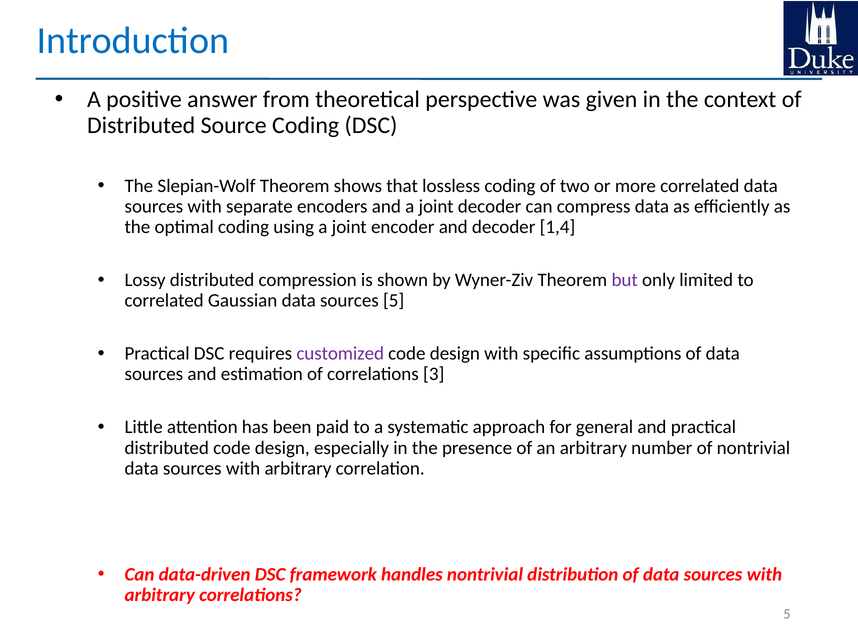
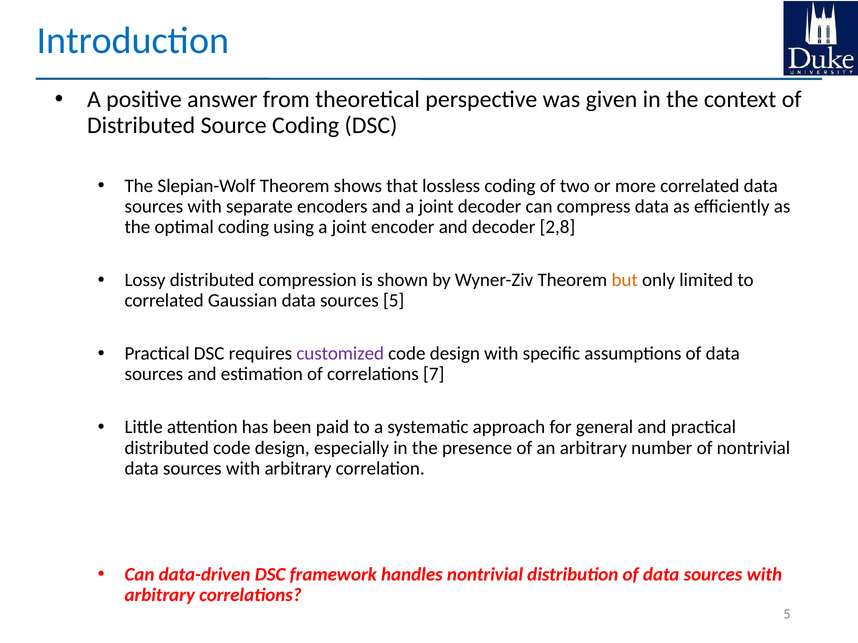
1,4: 1,4 -> 2,8
but colour: purple -> orange
3: 3 -> 7
